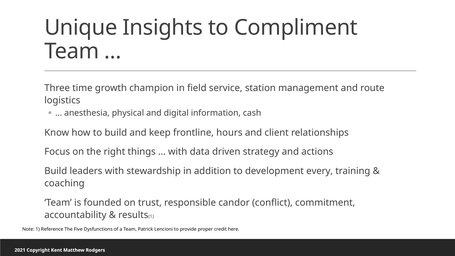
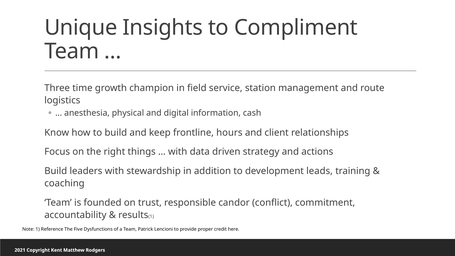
every: every -> leads
